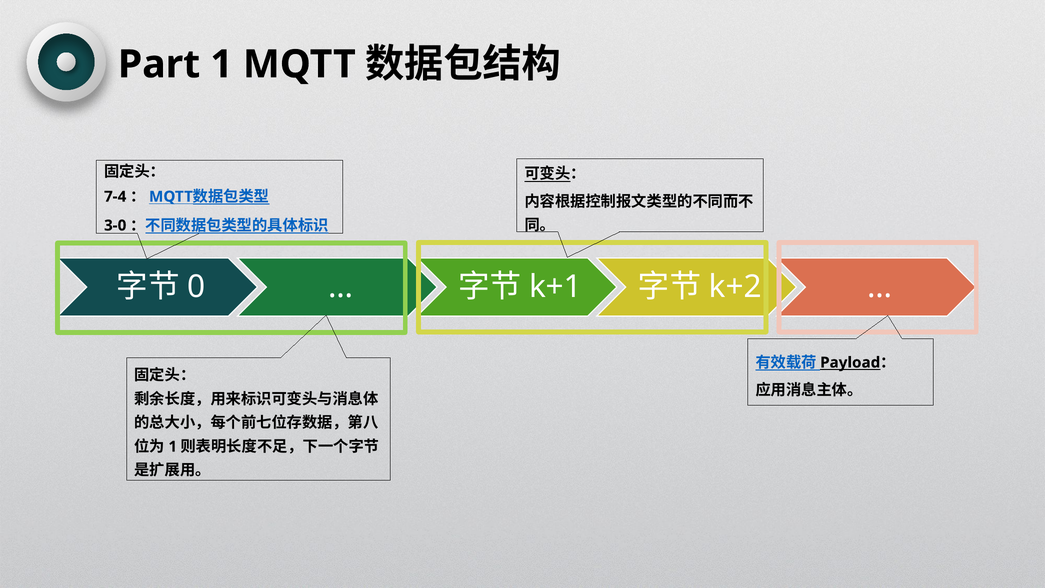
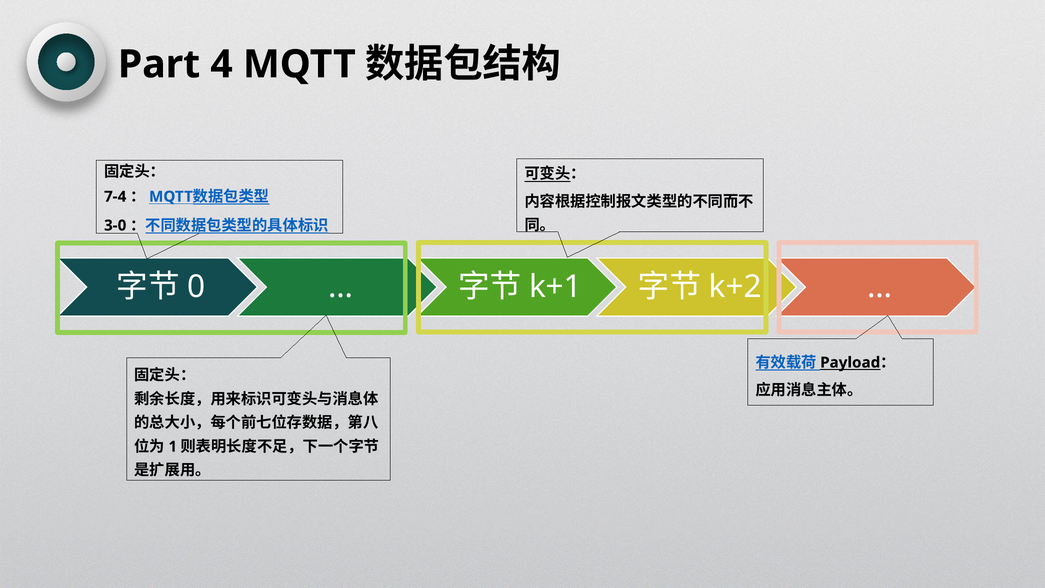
Part 1: 1 -> 4
